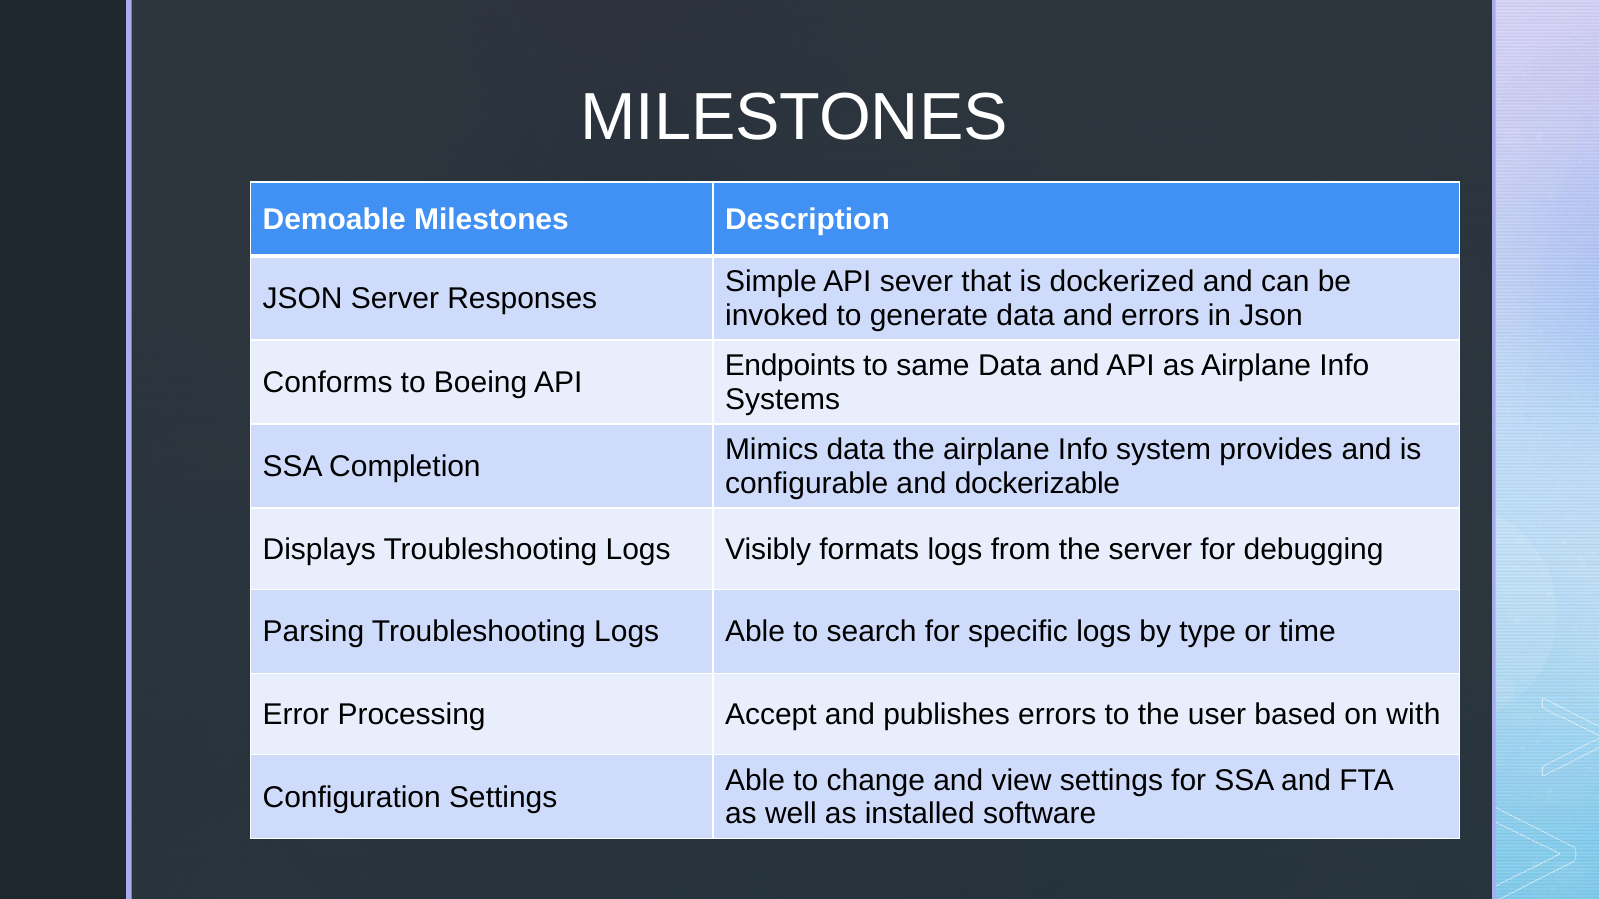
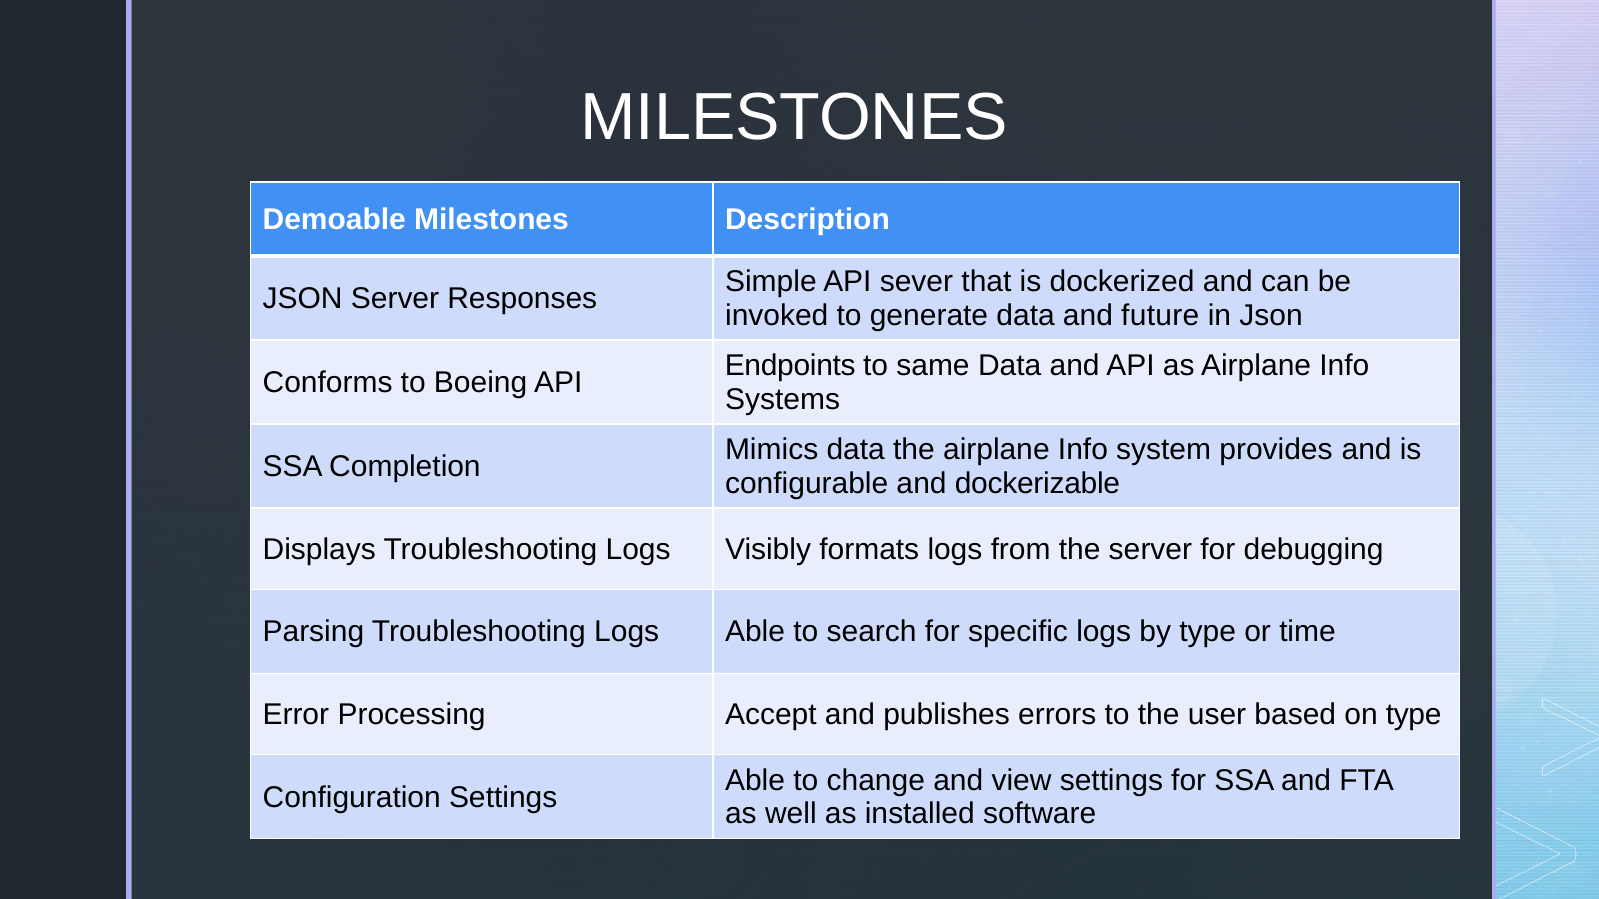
and errors: errors -> future
on with: with -> type
